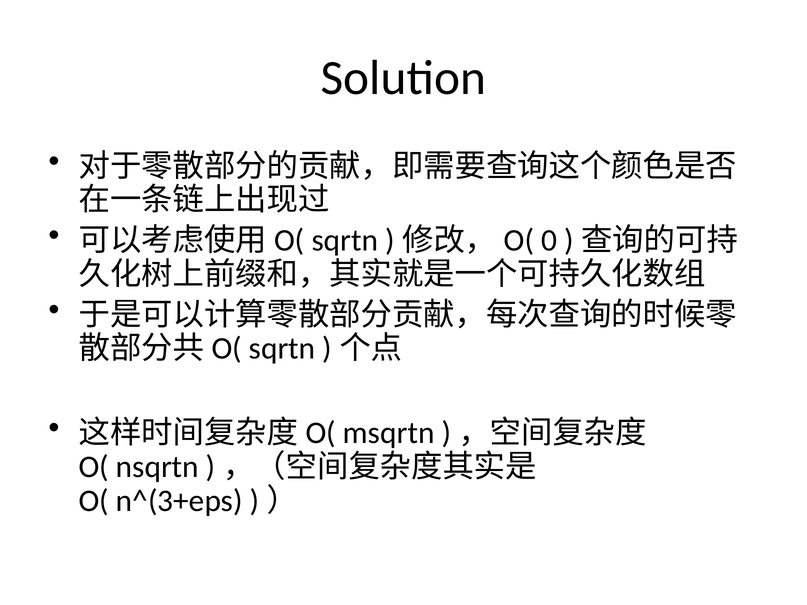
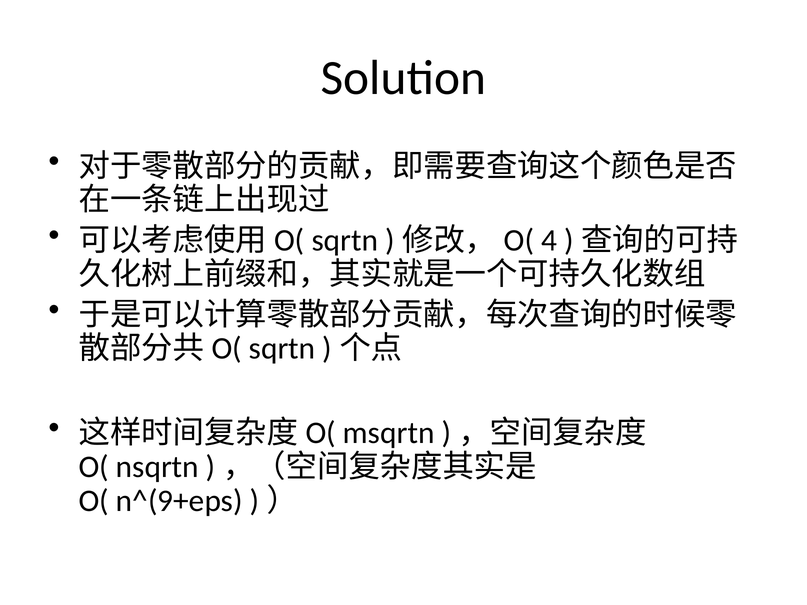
0: 0 -> 4
n^(3+eps: n^(3+eps -> n^(9+eps
